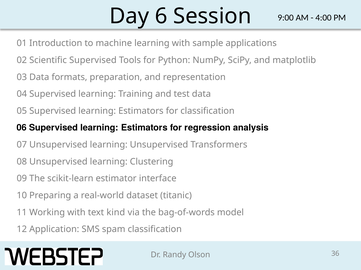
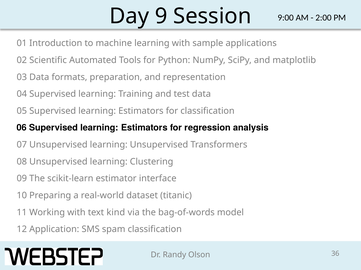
6: 6 -> 9
4:00: 4:00 -> 2:00
Scientific Supervised: Supervised -> Automated
